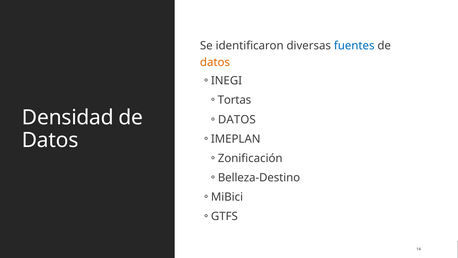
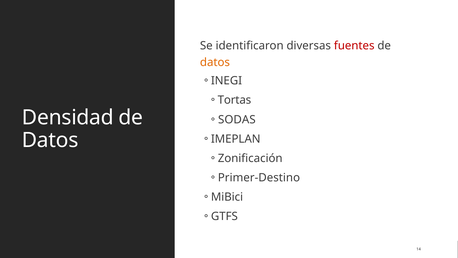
fuentes colour: blue -> red
DATOS at (237, 119): DATOS -> SODAS
Belleza-Destino: Belleza-Destino -> Primer-Destino
